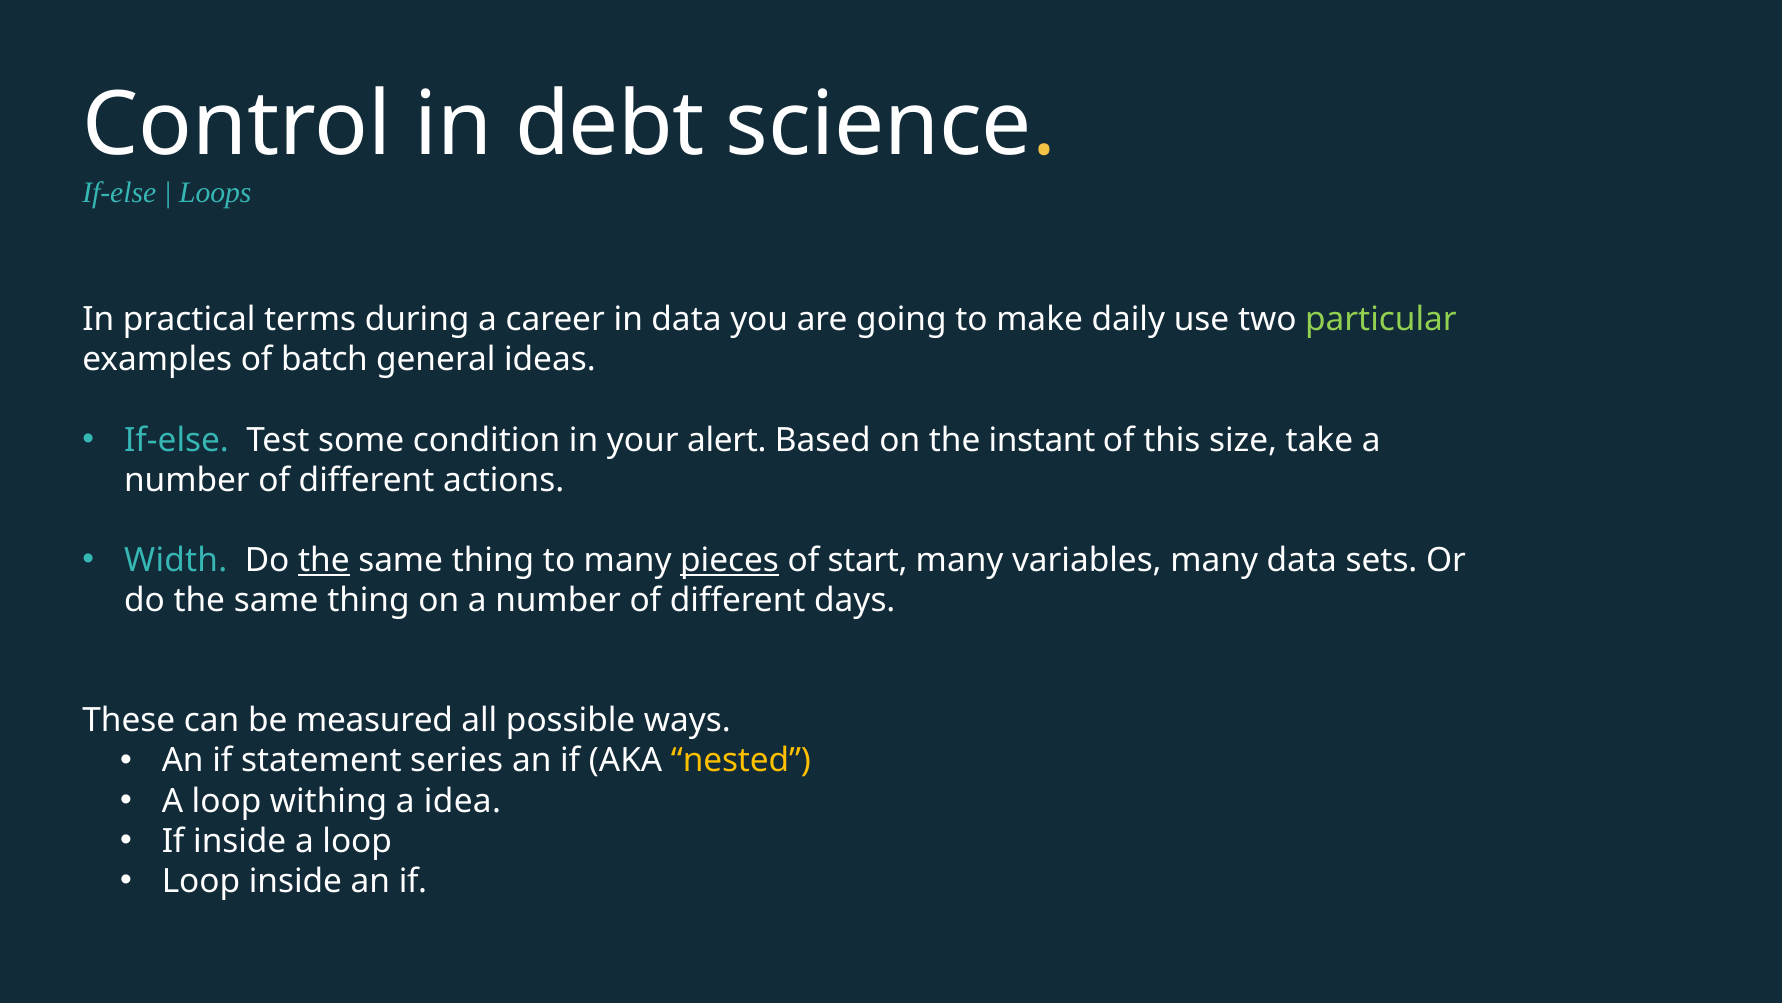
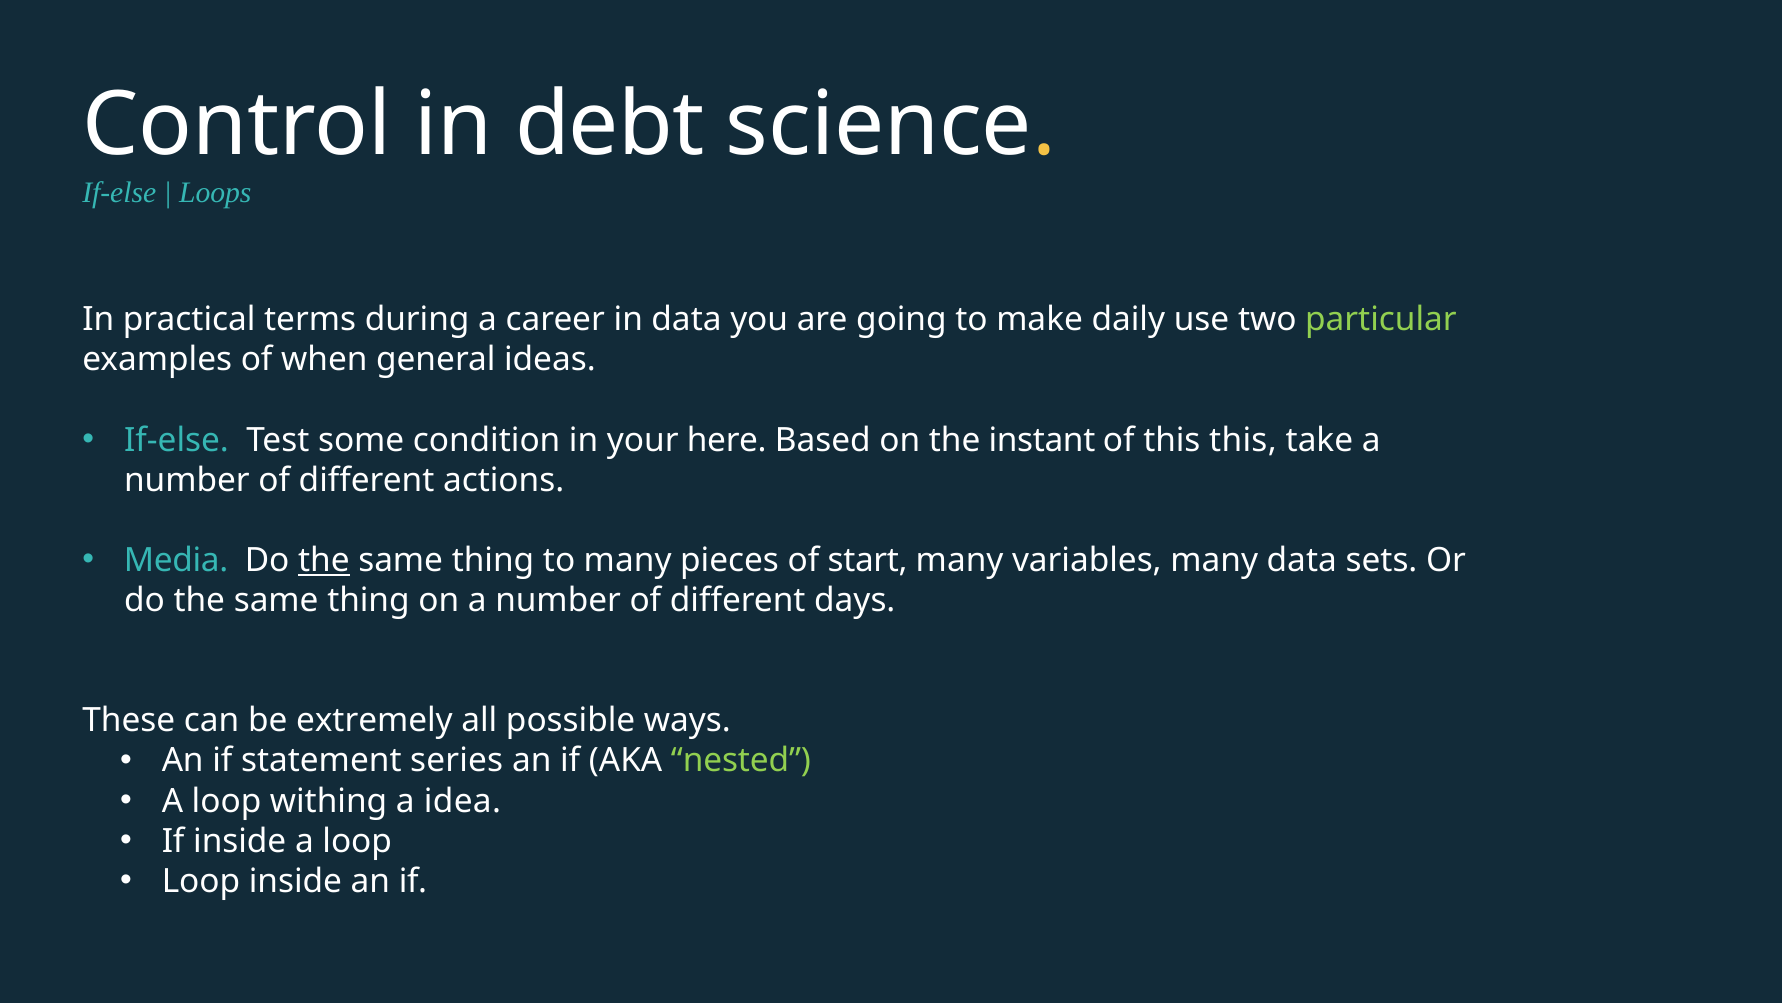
batch: batch -> when
alert: alert -> here
this size: size -> this
Width: Width -> Media
pieces underline: present -> none
measured: measured -> extremely
nested colour: yellow -> light green
